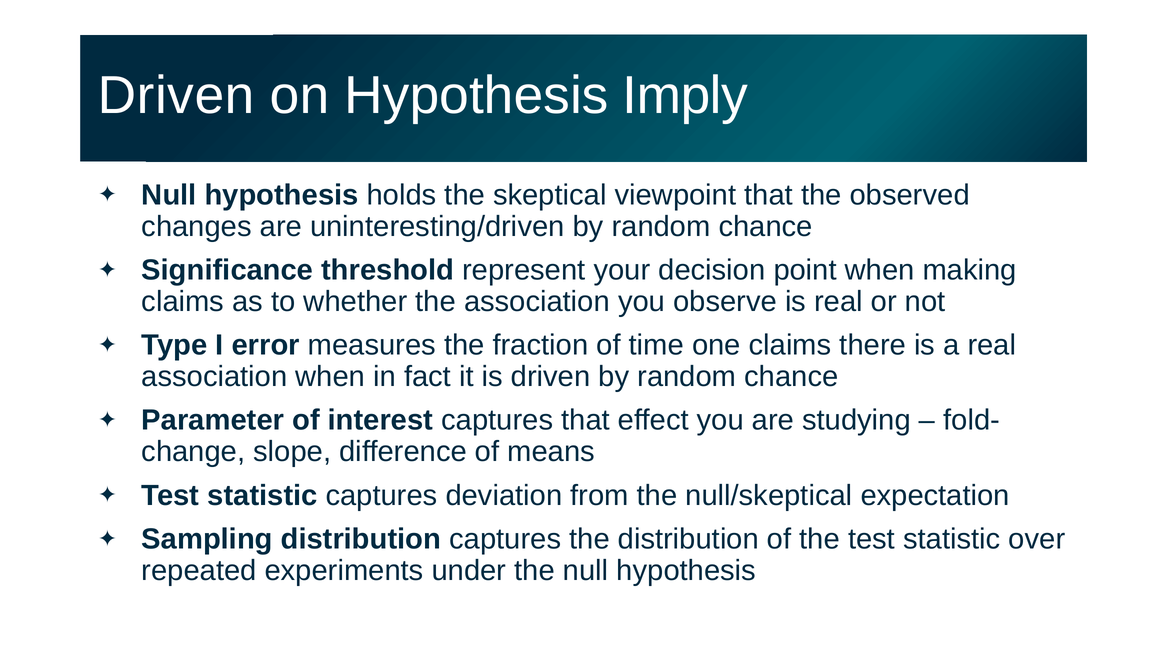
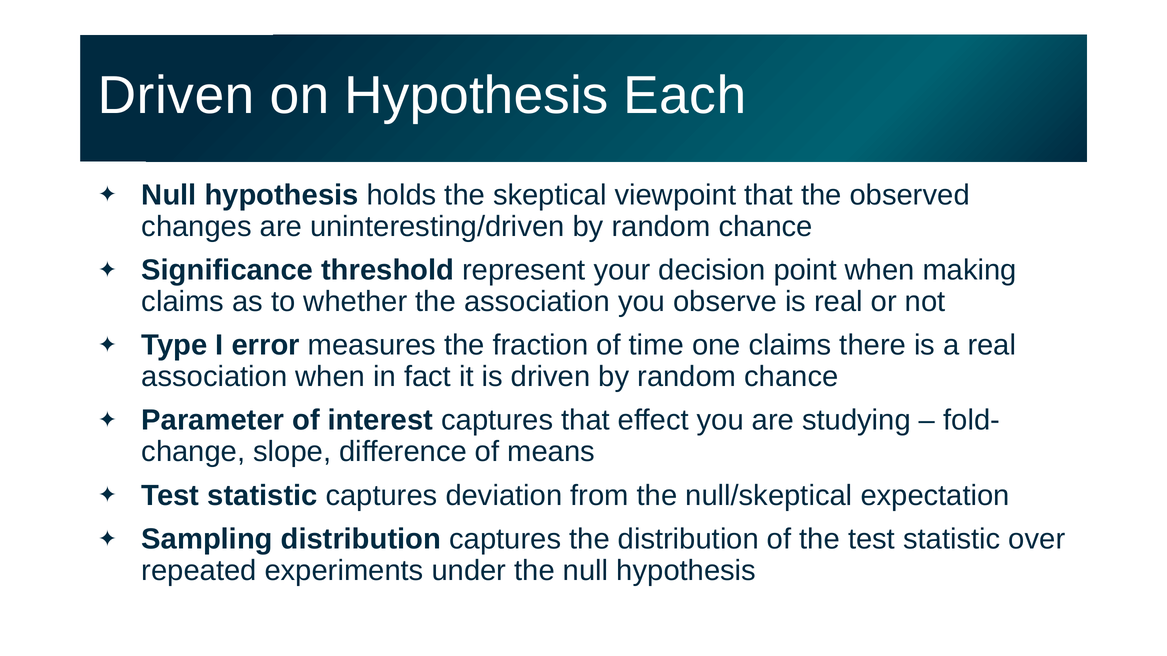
Imply: Imply -> Each
